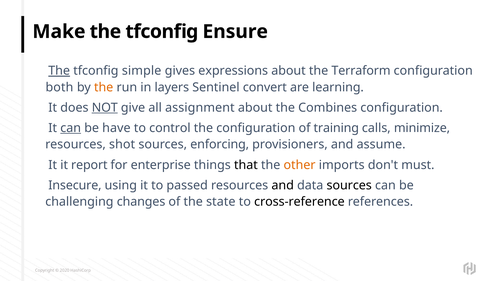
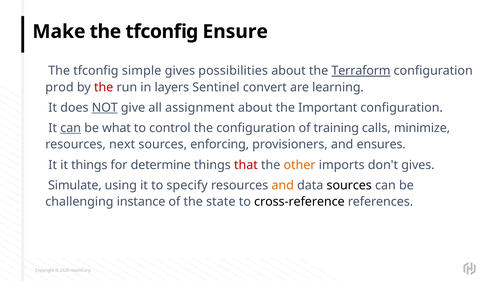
The at (59, 71) underline: present -> none
expressions: expressions -> possibilities
Terraform underline: none -> present
both: both -> prod
the at (104, 87) colour: orange -> red
Combines: Combines -> Important
have: have -> what
shot: shot -> next
assume: assume -> ensures
it report: report -> things
enterprise: enterprise -> determine
that colour: black -> red
don't must: must -> gives
Insecure: Insecure -> Simulate
passed: passed -> specify
and at (283, 185) colour: black -> orange
changes: changes -> instance
